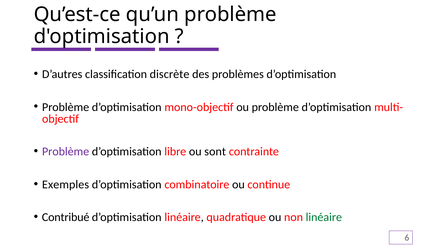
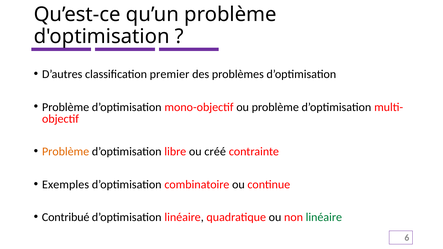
discrète: discrète -> premier
Problème at (66, 152) colour: purple -> orange
sont: sont -> créé
